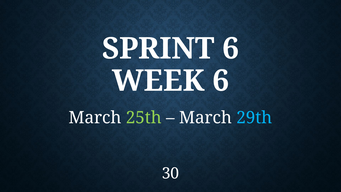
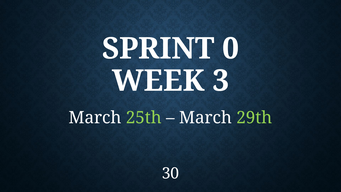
SPRINT 6: 6 -> 0
WEEK 6: 6 -> 3
29th colour: light blue -> light green
